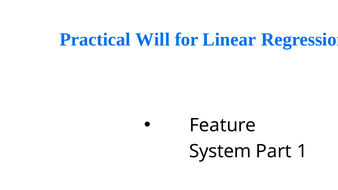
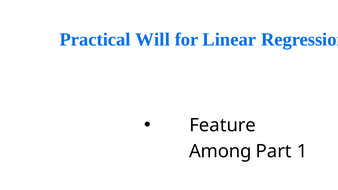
System: System -> Among
